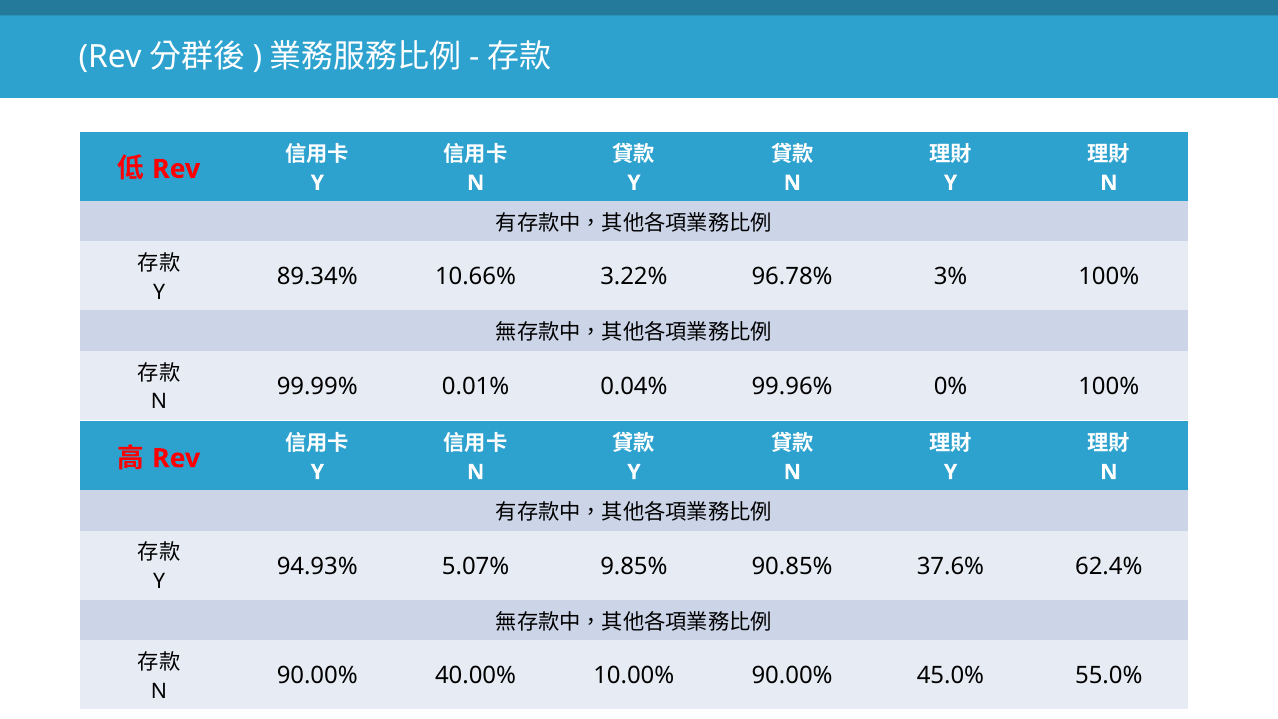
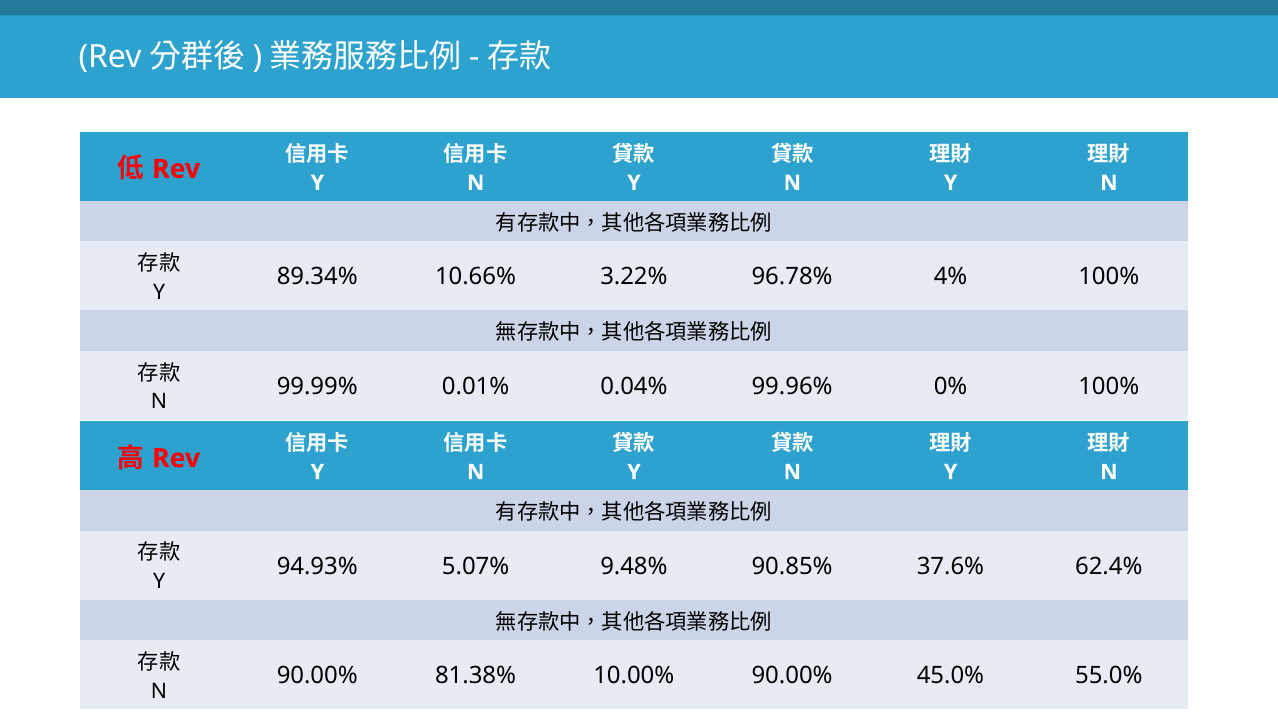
3%: 3% -> 4%
9.85%: 9.85% -> 9.48%
40.00%: 40.00% -> 81.38%
